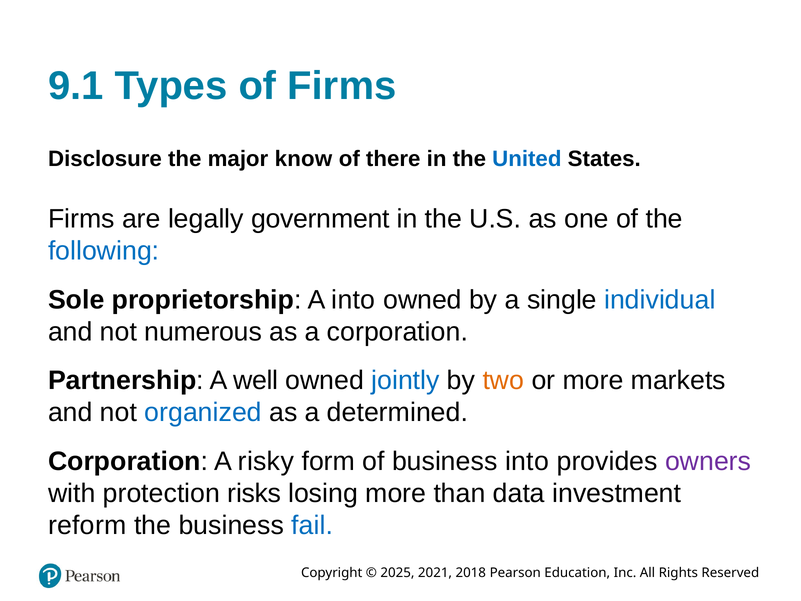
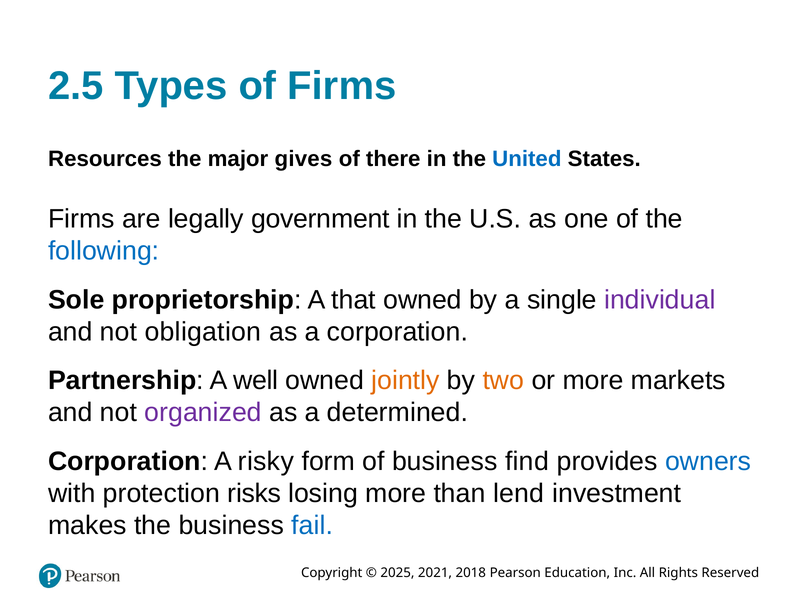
9.1: 9.1 -> 2.5
Disclosure: Disclosure -> Resources
know: know -> gives
A into: into -> that
individual colour: blue -> purple
numerous: numerous -> obligation
jointly colour: blue -> orange
organized colour: blue -> purple
business into: into -> find
owners colour: purple -> blue
data: data -> lend
reform: reform -> makes
